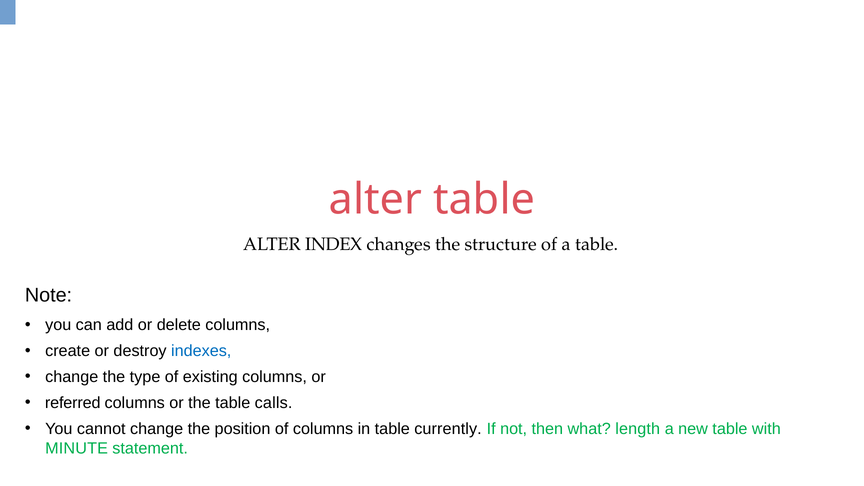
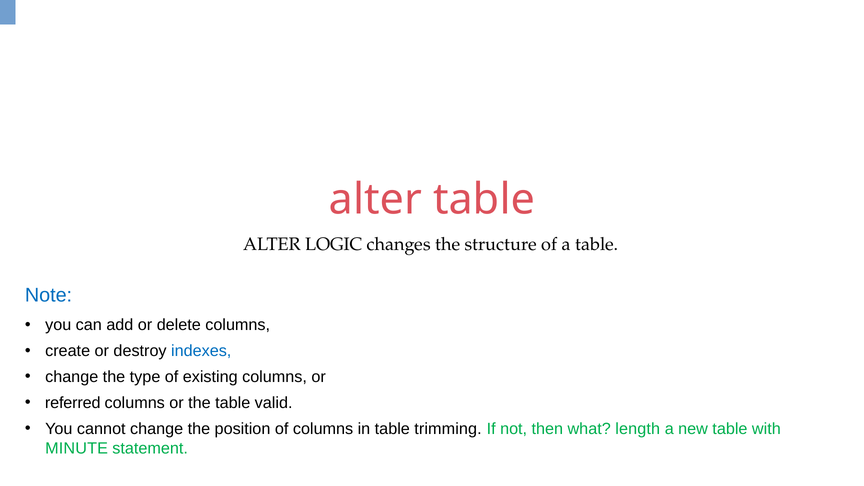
INDEX: INDEX -> LOGIC
Note colour: black -> blue
calls: calls -> valid
currently: currently -> trimming
